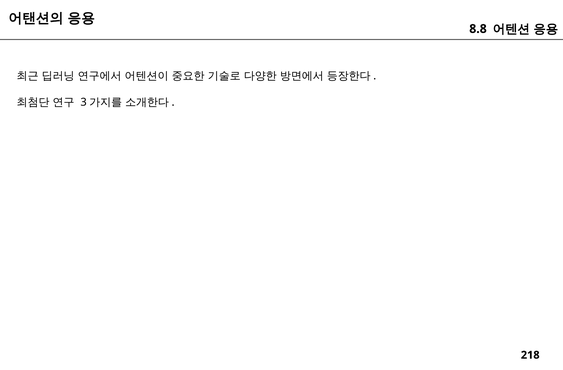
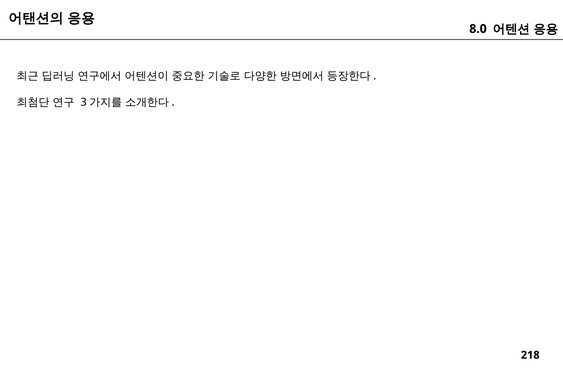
8.8: 8.8 -> 8.0
